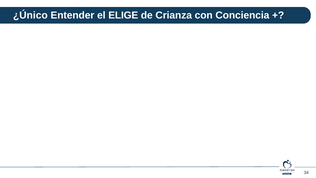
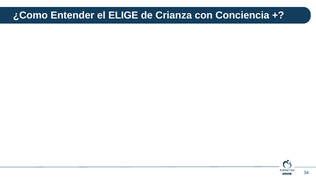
¿Único: ¿Único -> ¿Como
